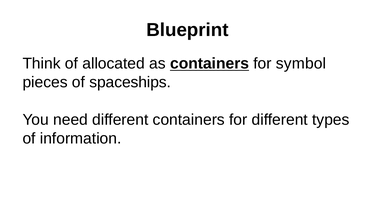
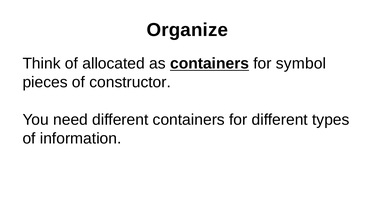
Blueprint: Blueprint -> Organize
spaceships: spaceships -> constructor
